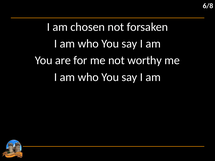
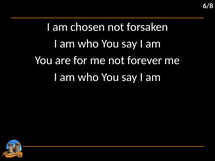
worthy: worthy -> forever
